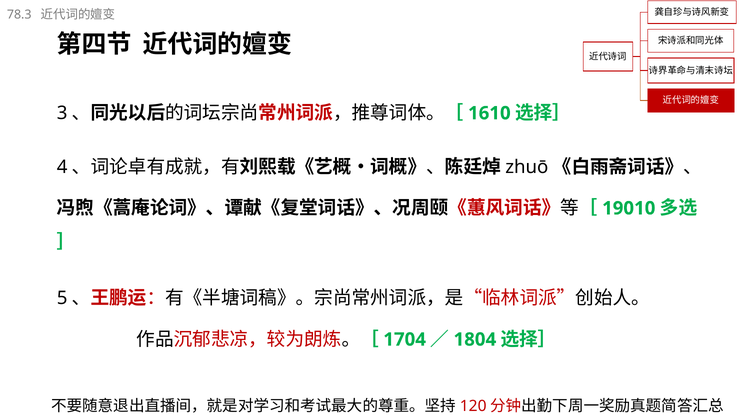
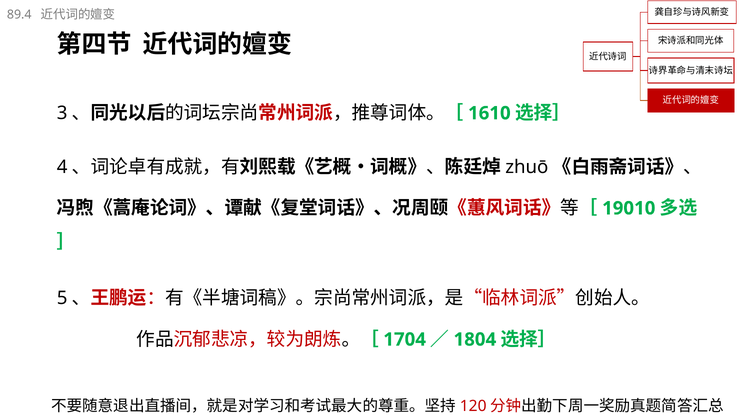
78.3: 78.3 -> 89.4
